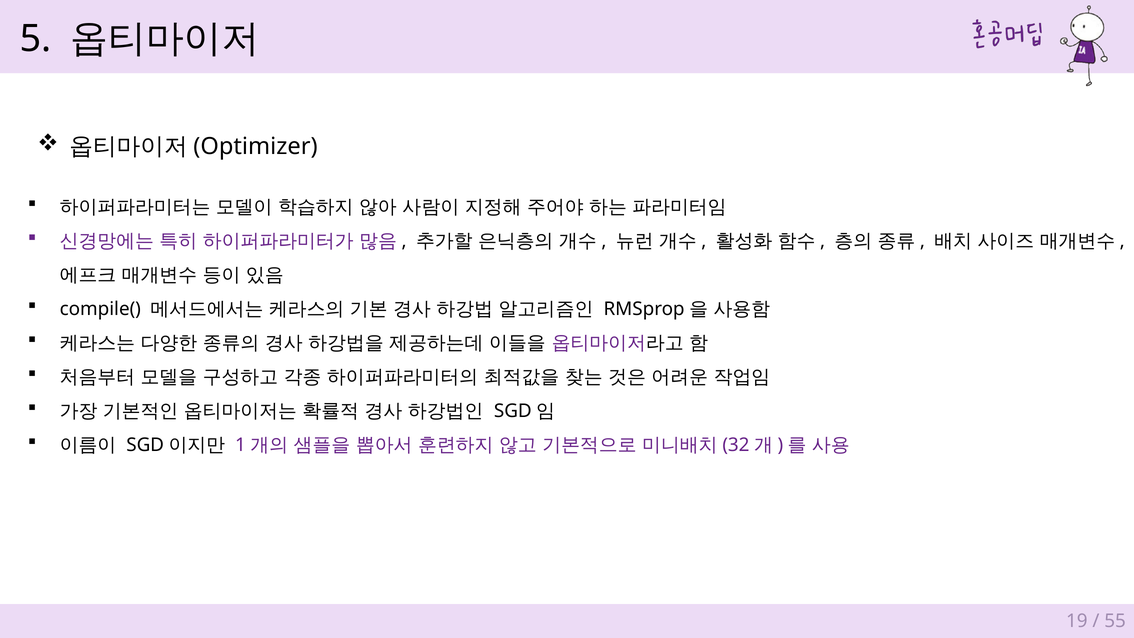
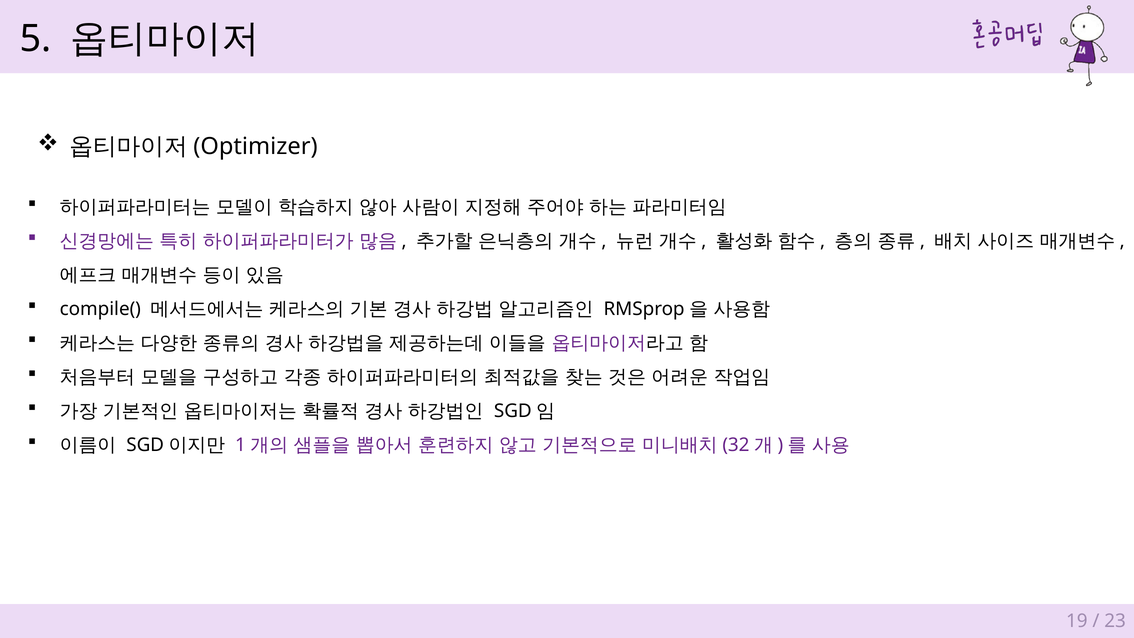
55: 55 -> 23
